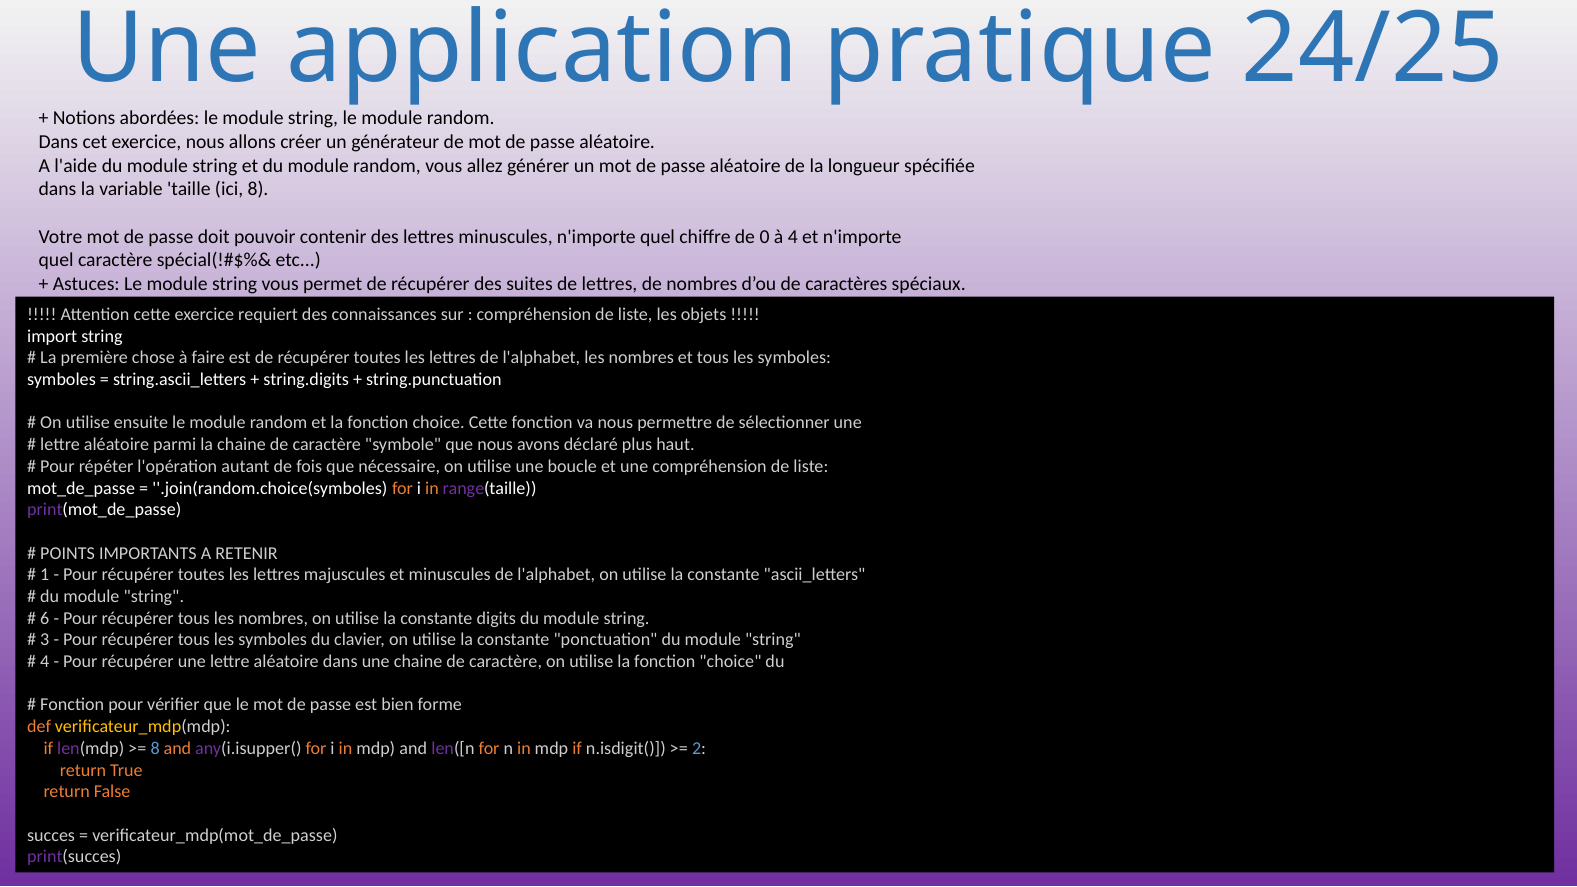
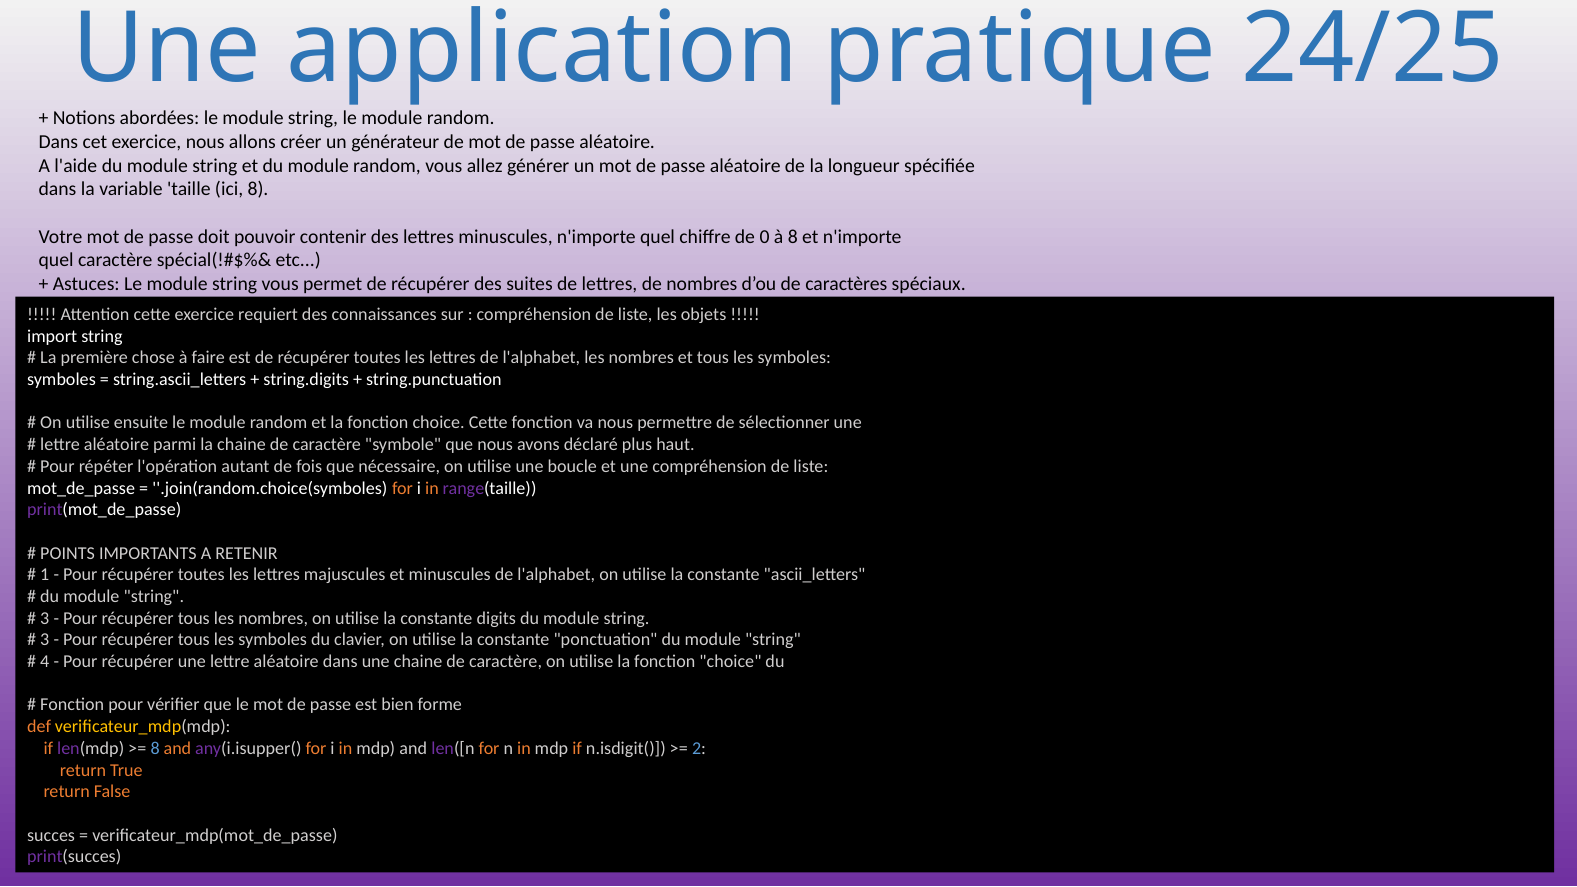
à 4: 4 -> 8
6 at (45, 618): 6 -> 3
